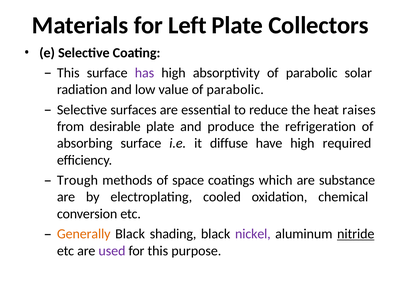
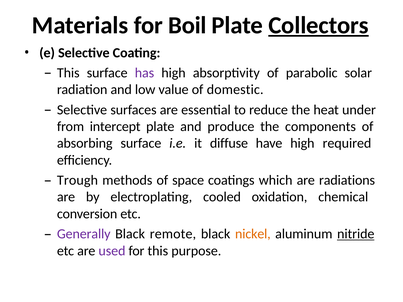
Left: Left -> Boil
Collectors underline: none -> present
value of parabolic: parabolic -> domestic
raises: raises -> under
desirable: desirable -> intercept
refrigeration: refrigeration -> components
substance: substance -> radiations
Generally colour: orange -> purple
shading: shading -> remote
nickel colour: purple -> orange
